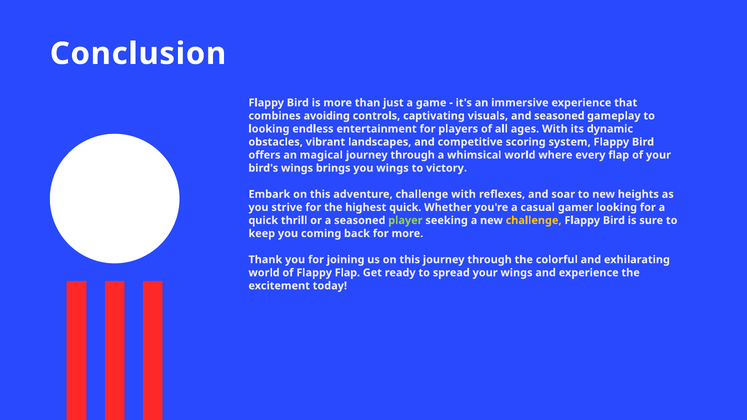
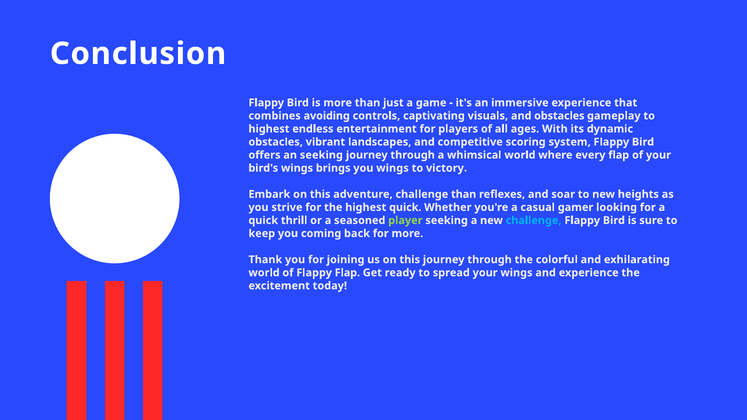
and seasoned: seasoned -> obstacles
looking at (269, 129): looking -> highest
an magical: magical -> seeking
challenge with: with -> than
challenge at (534, 220) colour: yellow -> light blue
